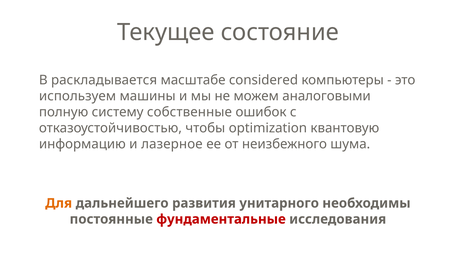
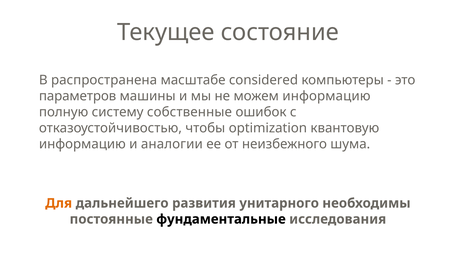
раскладывается: раскладывается -> распространена
используем: используем -> параметров
можем аналоговыми: аналоговыми -> информацию
лазерное: лазерное -> аналогии
фундаментальные colour: red -> black
